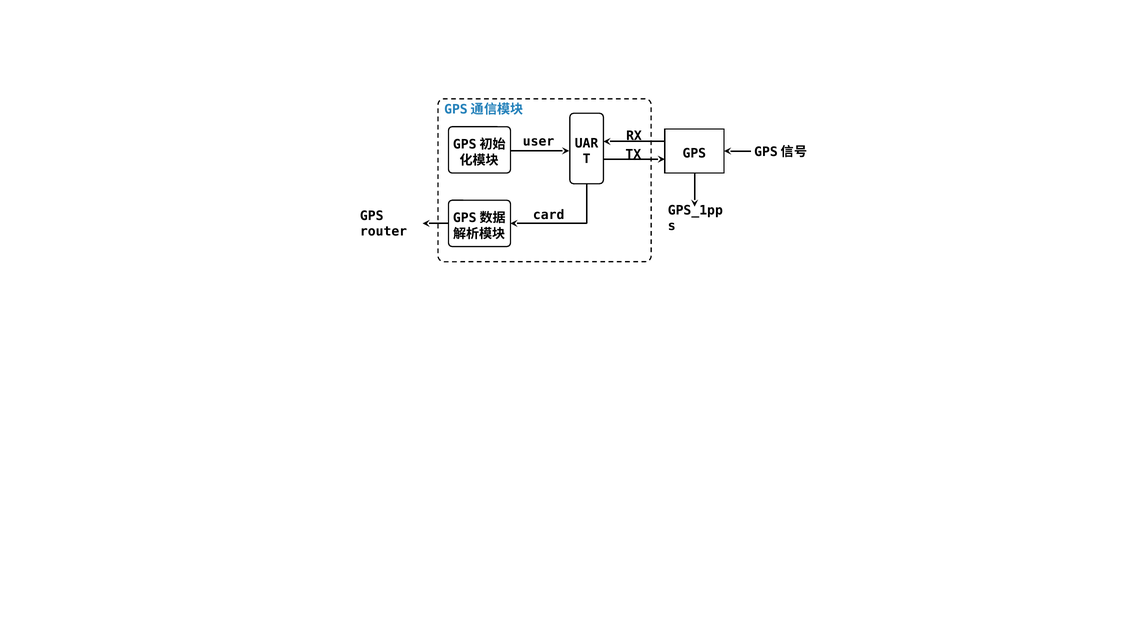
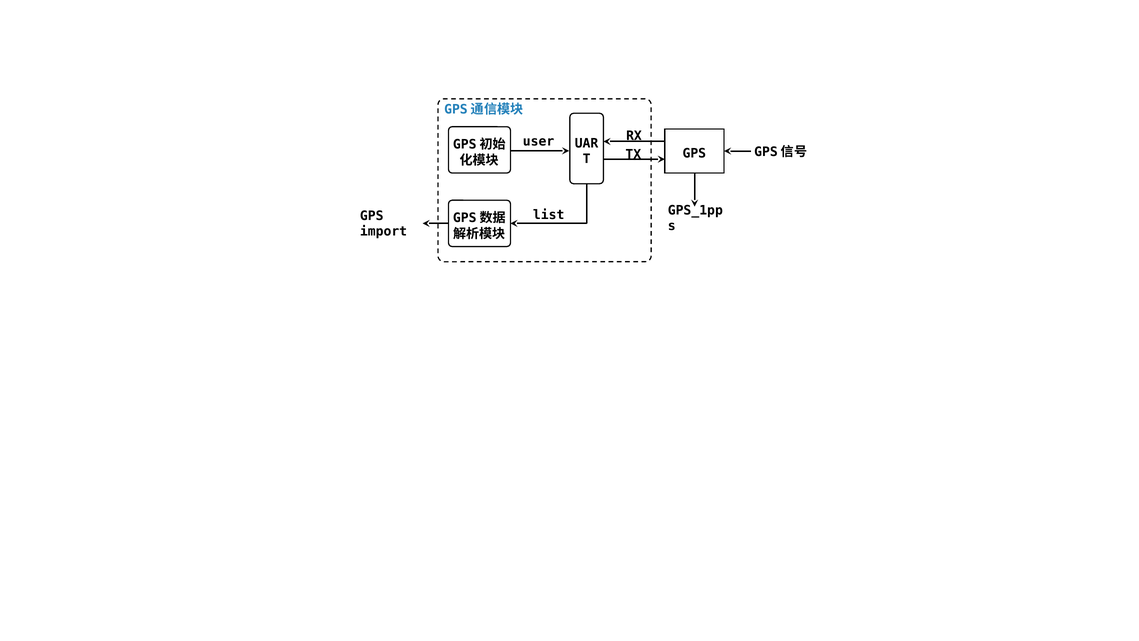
card: card -> list
router: router -> import
